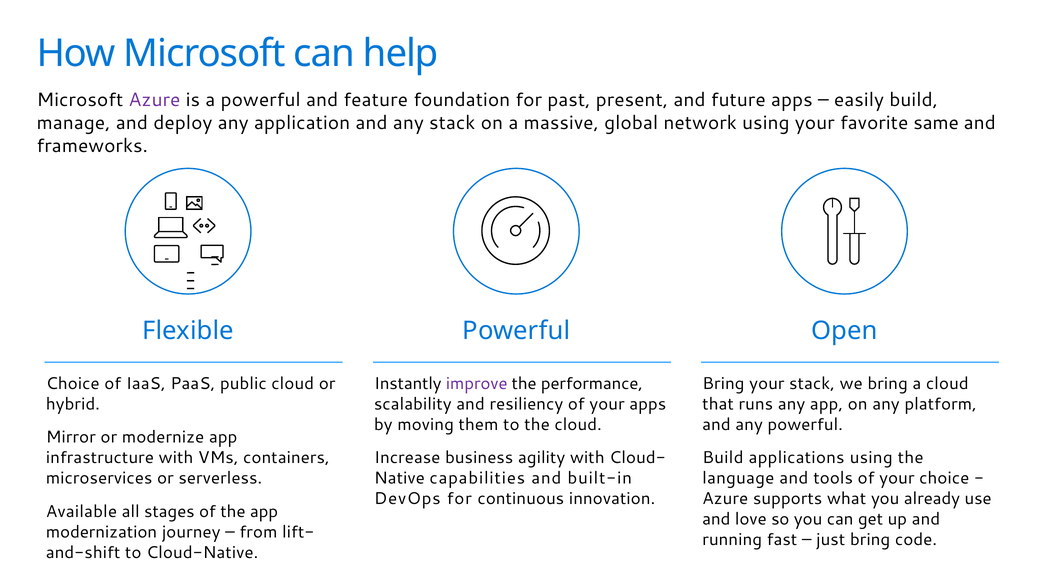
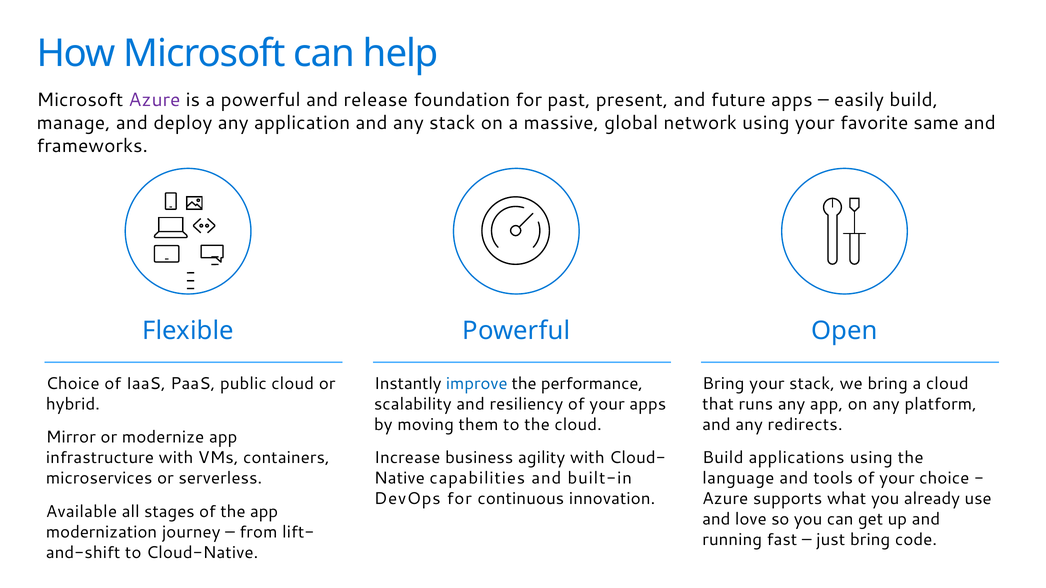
feature: feature -> release
improve colour: purple -> blue
any powerful: powerful -> redirects
